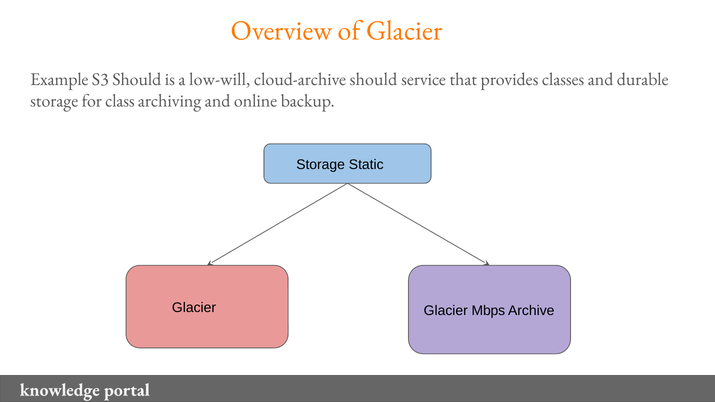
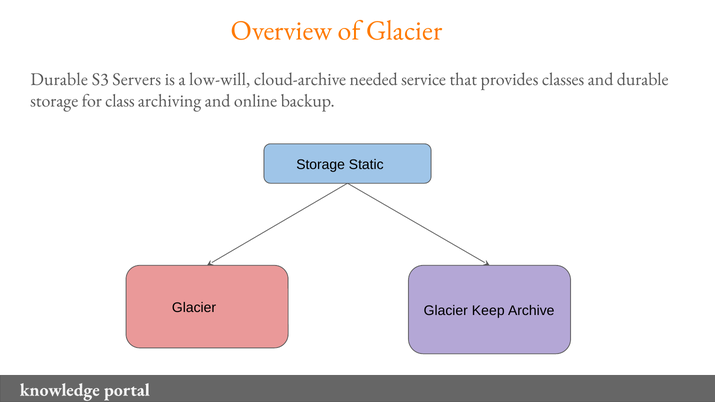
Example at (59, 80): Example -> Durable
S3 Should: Should -> Servers
cloud-archive should: should -> needed
Mbps: Mbps -> Keep
